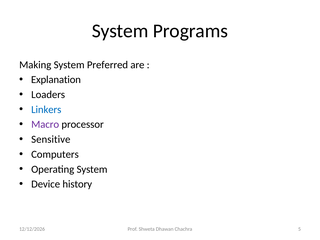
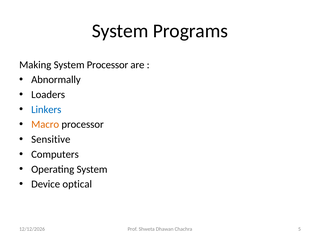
System Preferred: Preferred -> Processor
Explanation: Explanation -> Abnormally
Macro colour: purple -> orange
history: history -> optical
